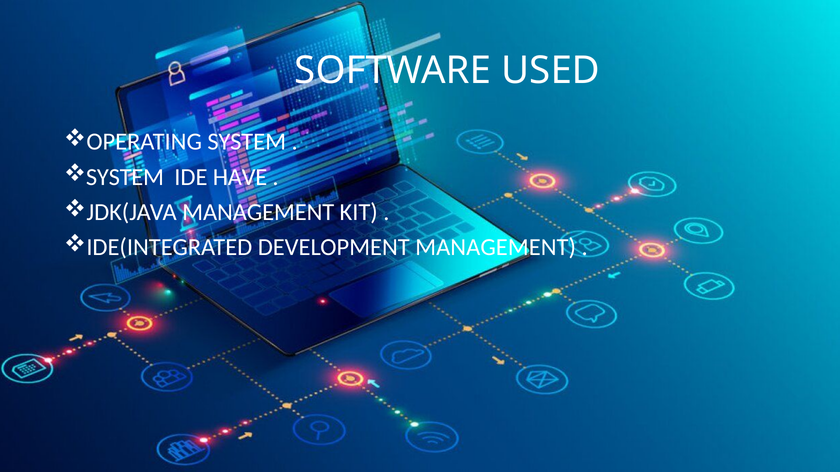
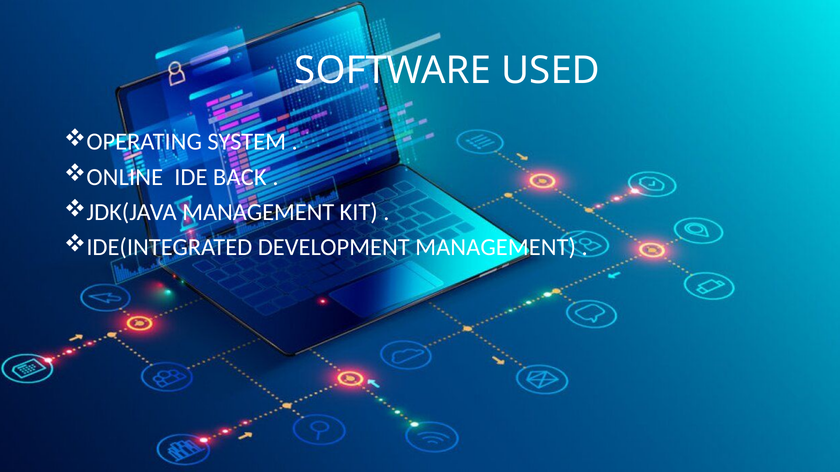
SYSTEM at (125, 177): SYSTEM -> ONLINE
HAVE: HAVE -> BACK
